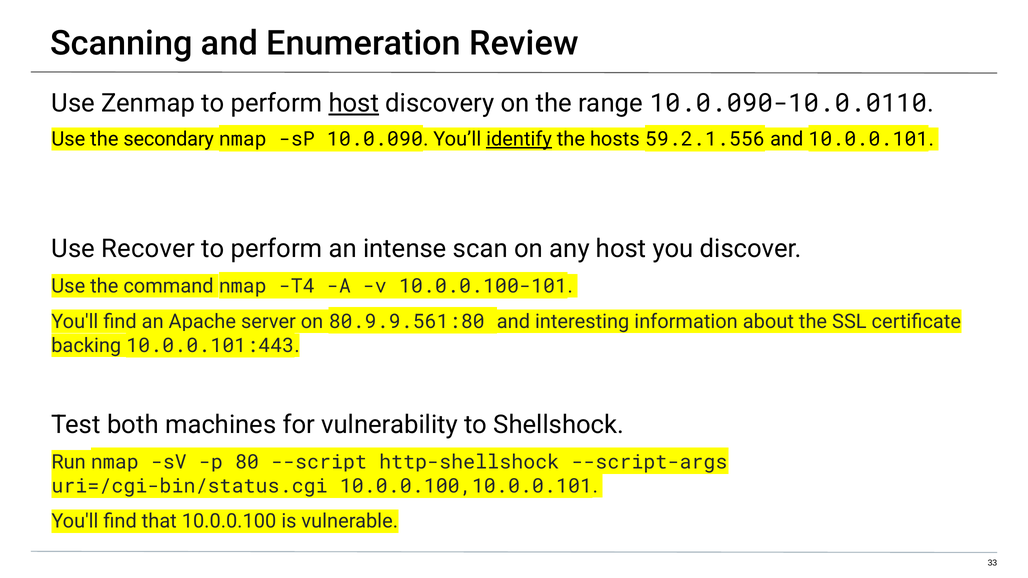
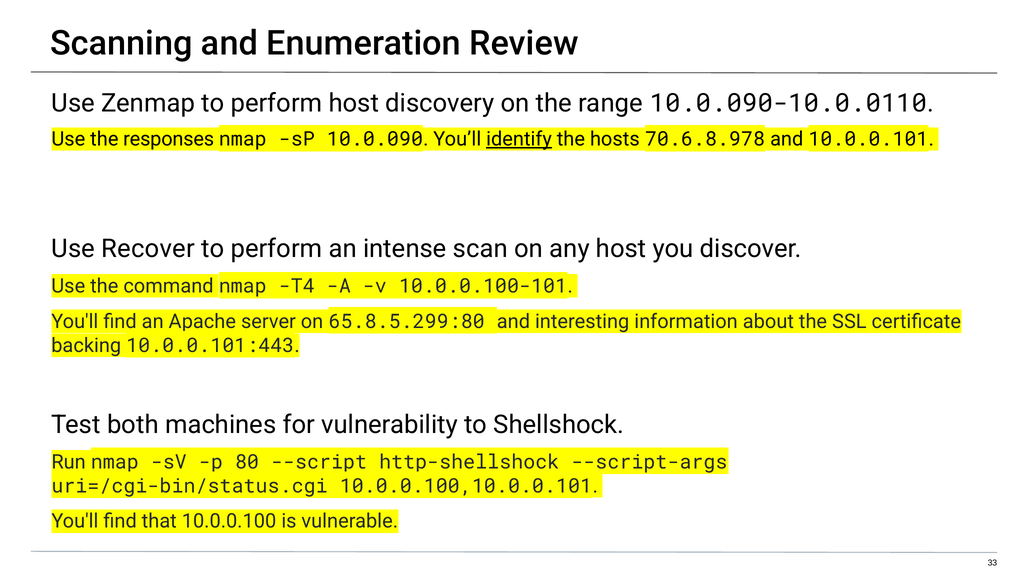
host at (354, 104) underline: present -> none
secondary: secondary -> responses
59.2.1.556: 59.2.1.556 -> 70.6.8.978
80.9.9.561:80: 80.9.9.561:80 -> 65.8.5.299:80
